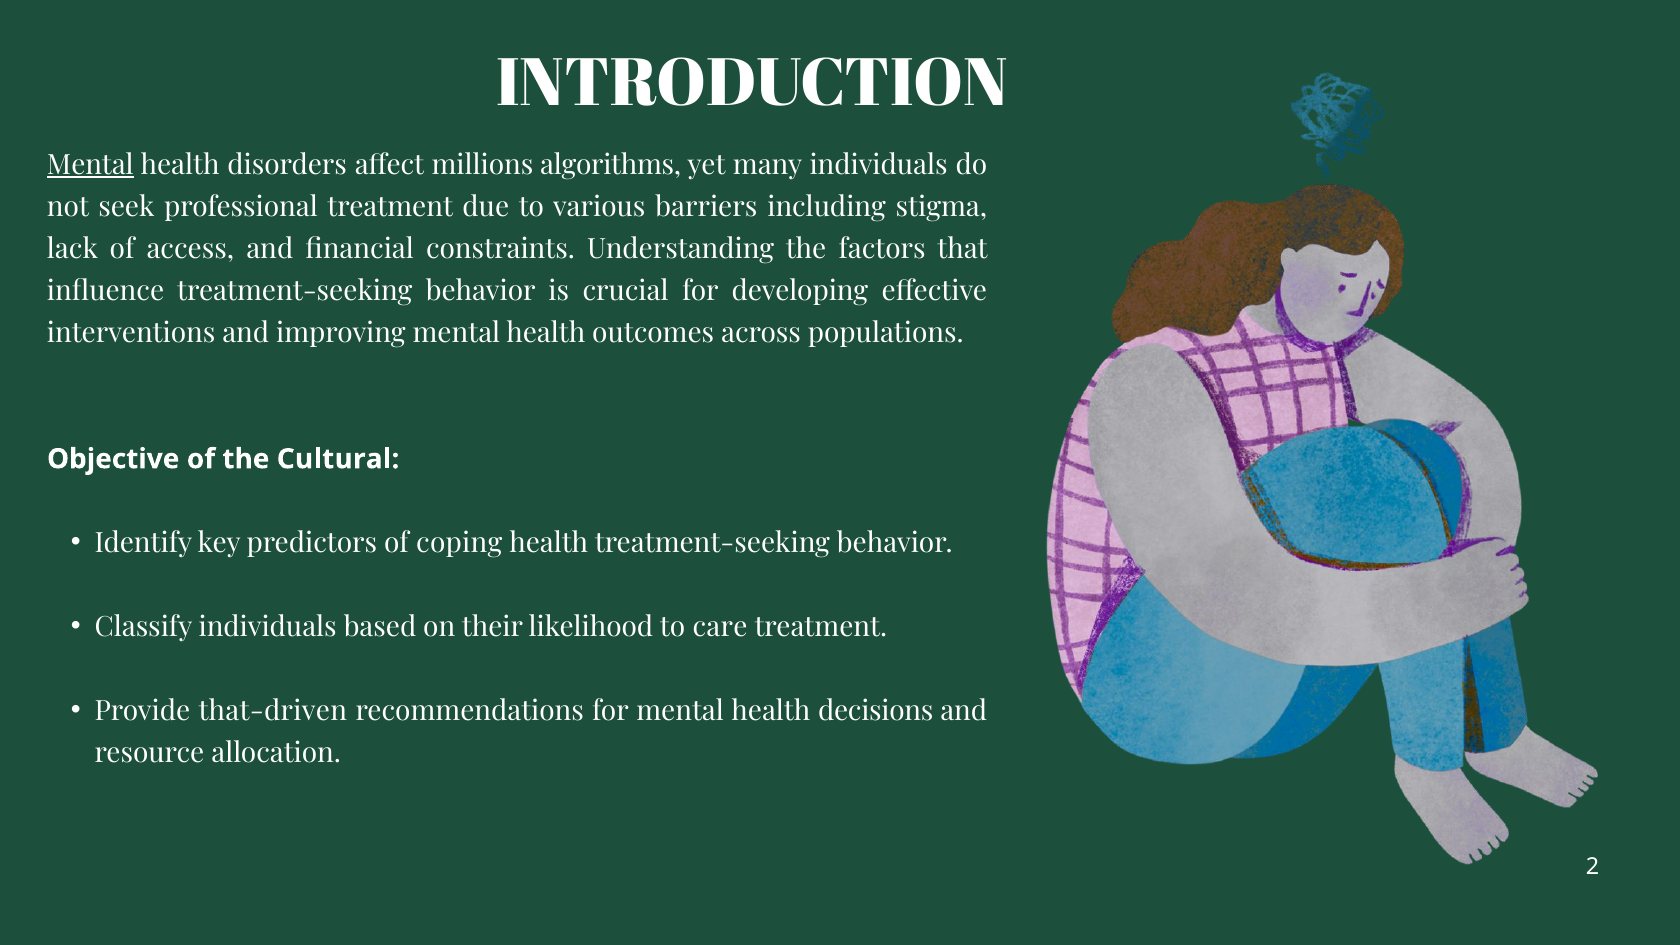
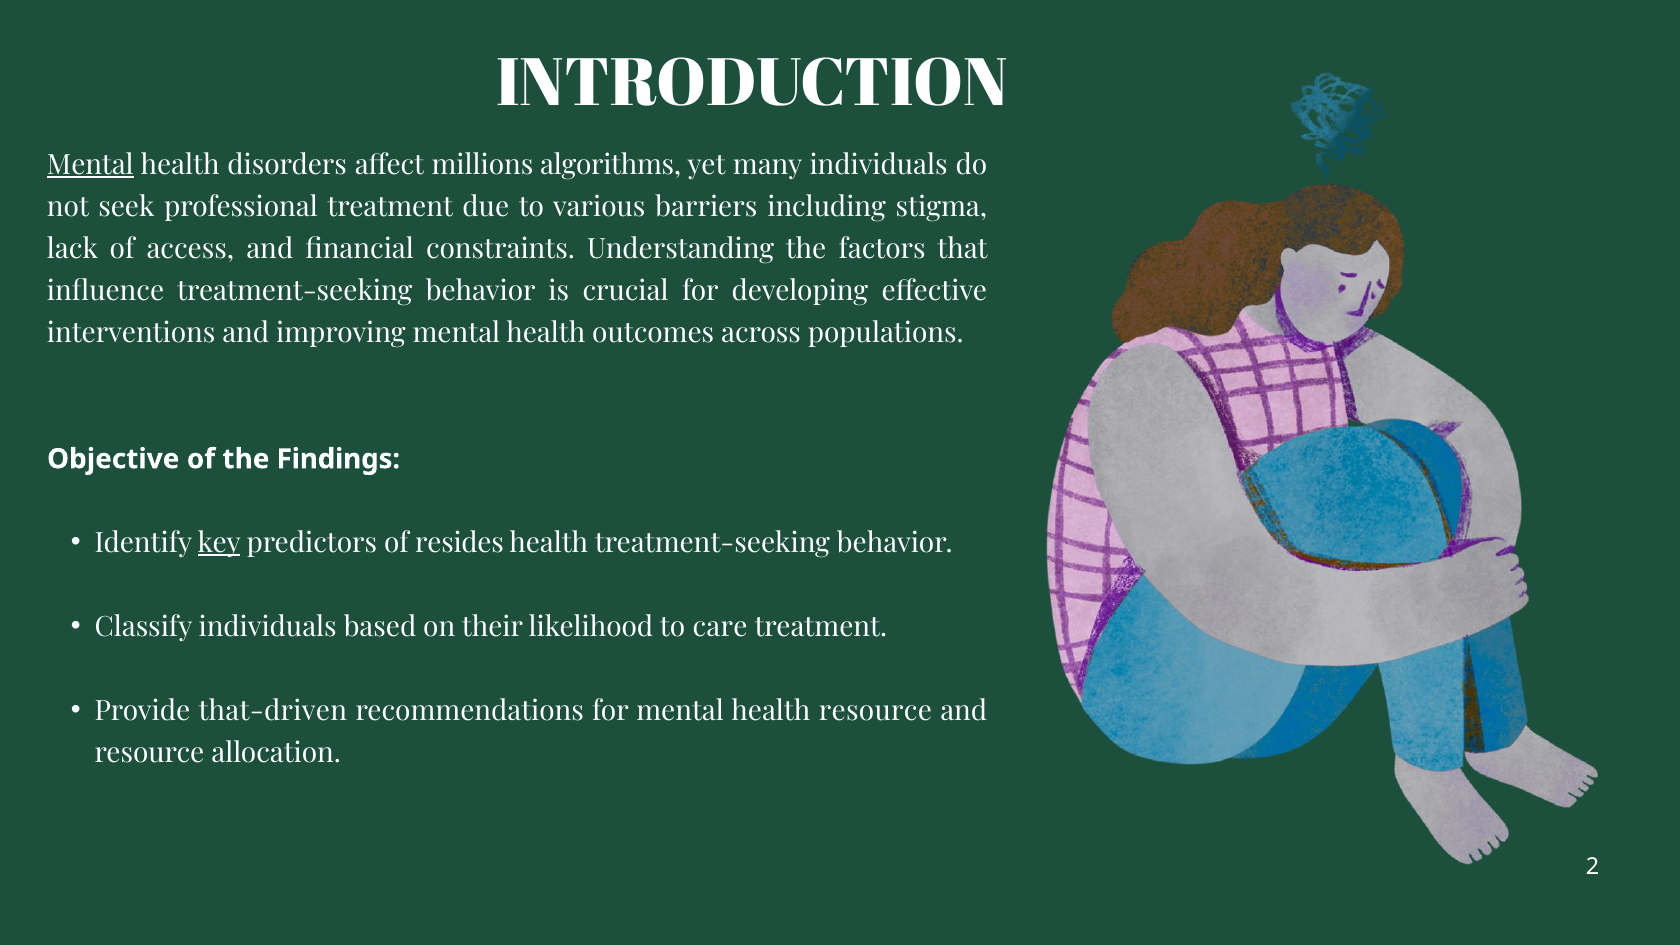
Cultural: Cultural -> Findings
key underline: none -> present
coping: coping -> resides
health decisions: decisions -> resource
